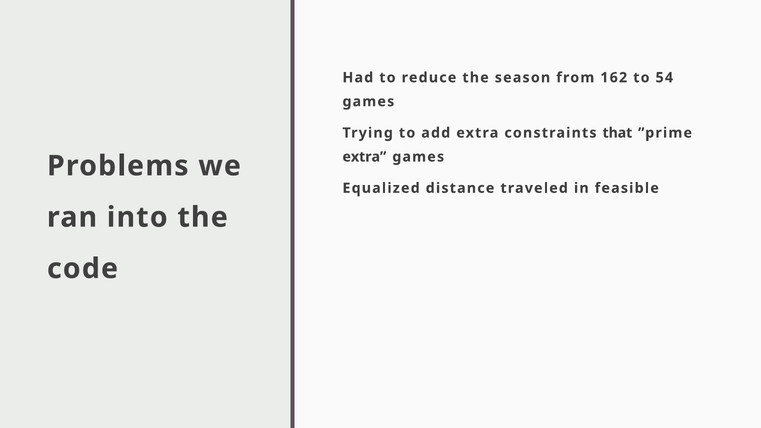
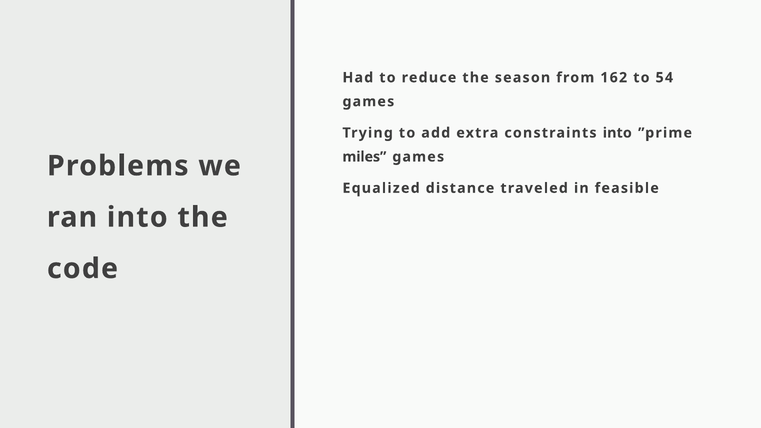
constraints that: that -> into
extra at (364, 157): extra -> miles
